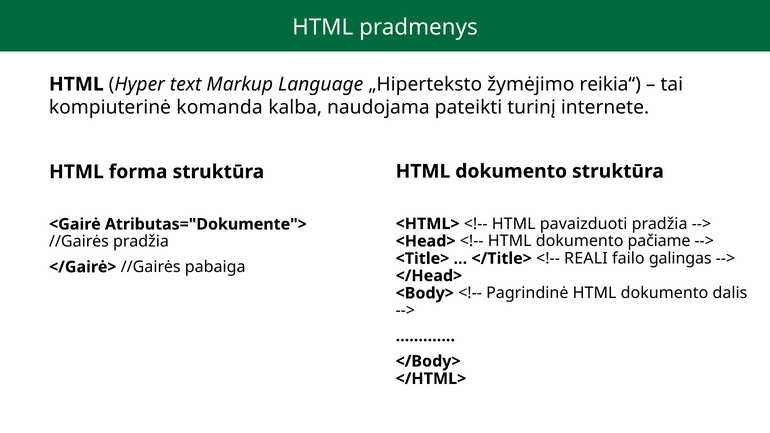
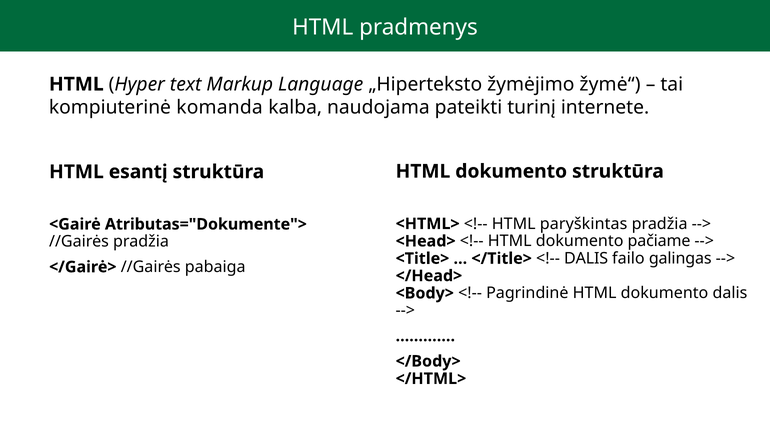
reikia“: reikia“ -> žymė“
forma: forma -> esantį
pavaizduoti: pavaizduoti -> paryškintas
REALI at (586, 259): REALI -> DALIS
